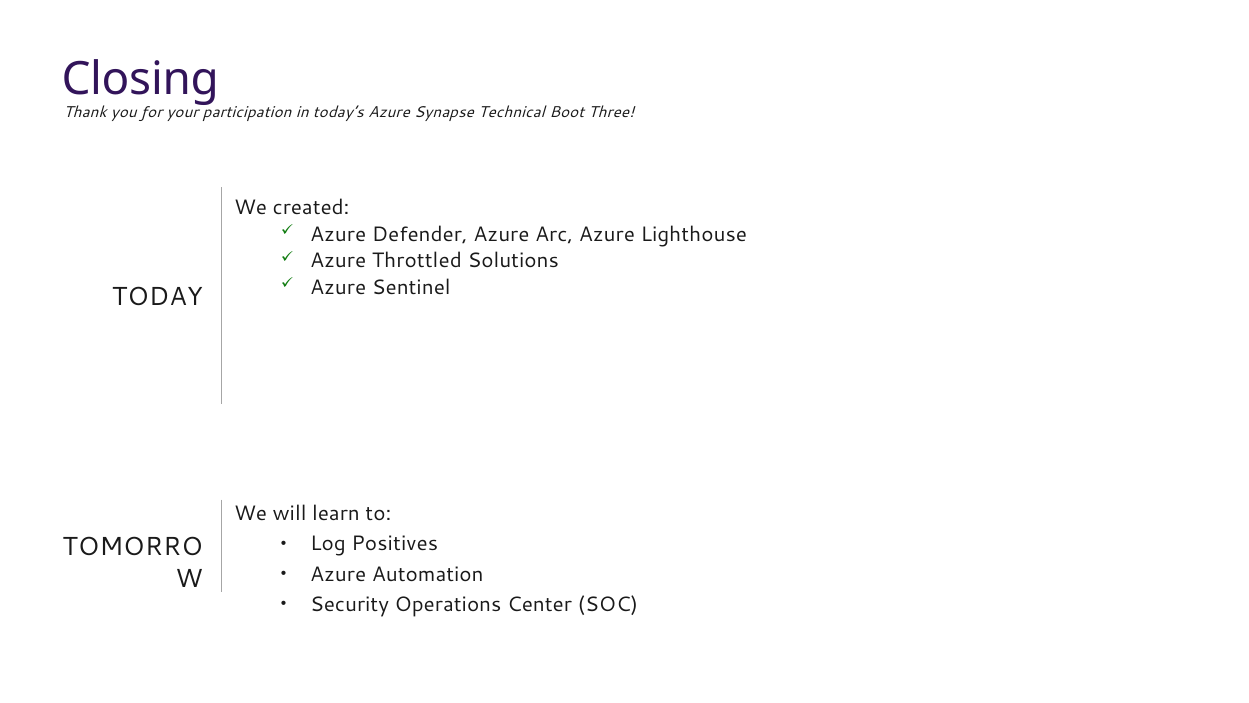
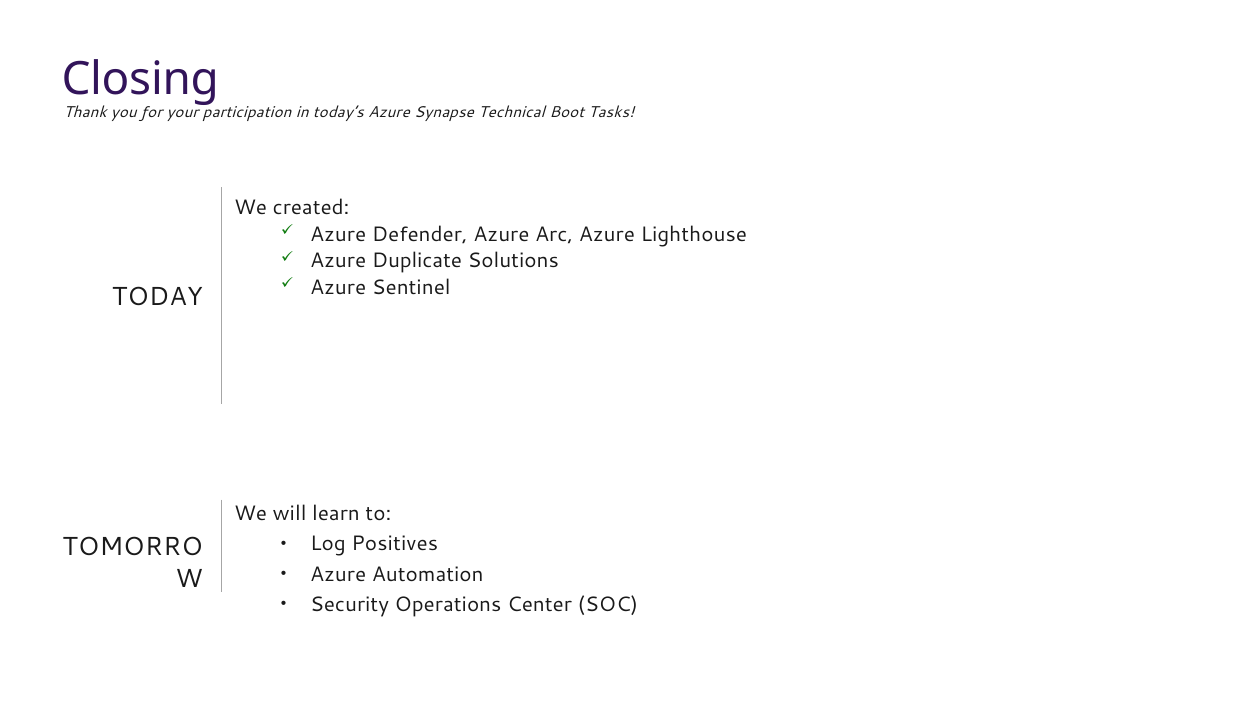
Three: Three -> Tasks
Throttled: Throttled -> Duplicate
